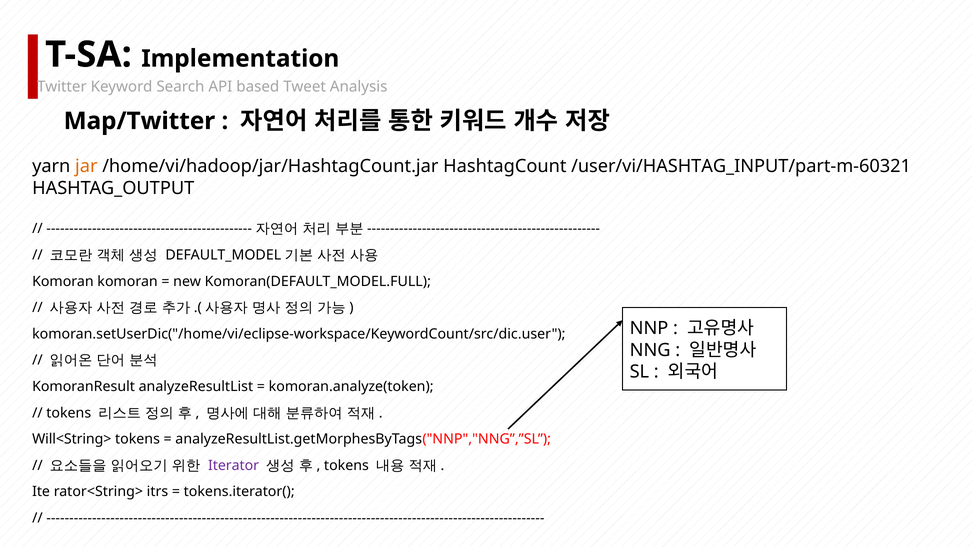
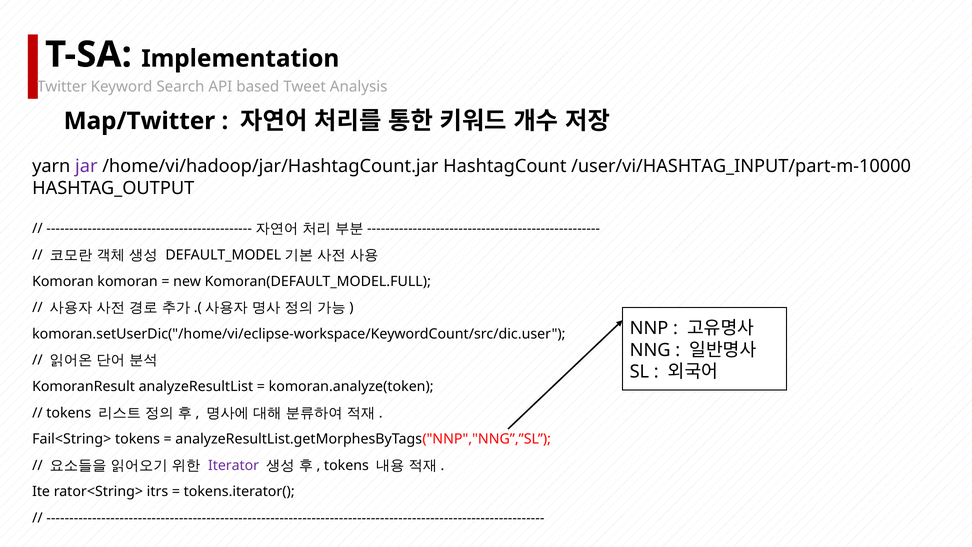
jar colour: orange -> purple
/user/vi/HASHTAG_INPUT/part-m-60321: /user/vi/HASHTAG_INPUT/part-m-60321 -> /user/vi/HASHTAG_INPUT/part-m-10000
Will<String>: Will<String> -> Fail<String>
